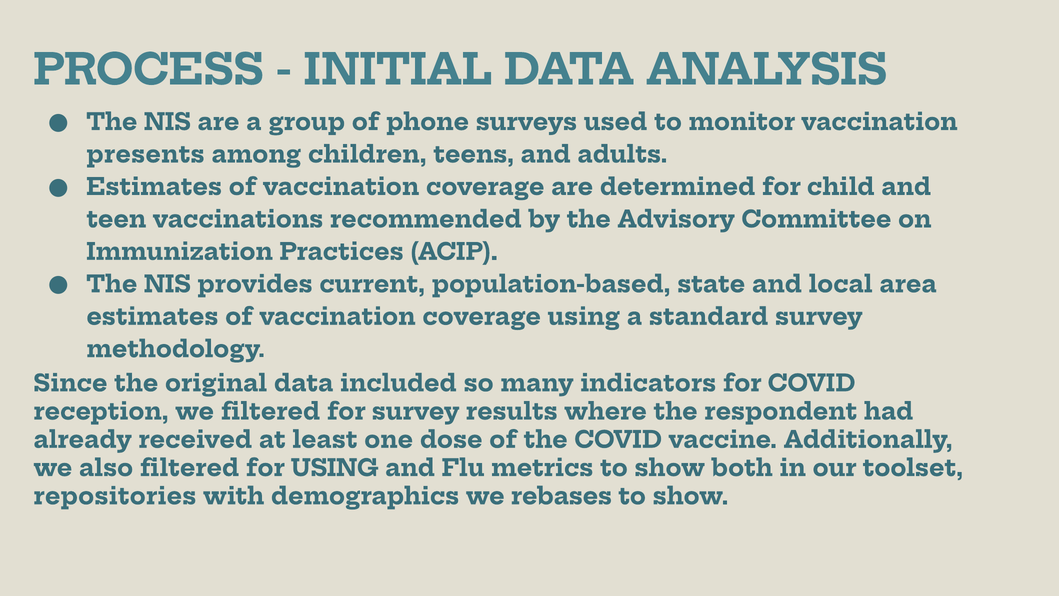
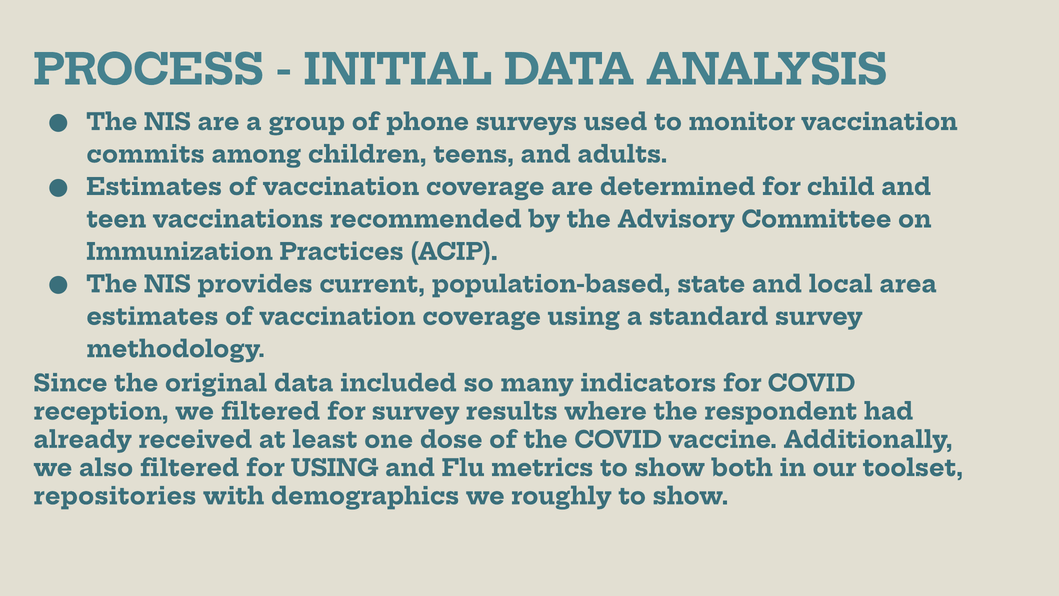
presents: presents -> commits
rebases: rebases -> roughly
